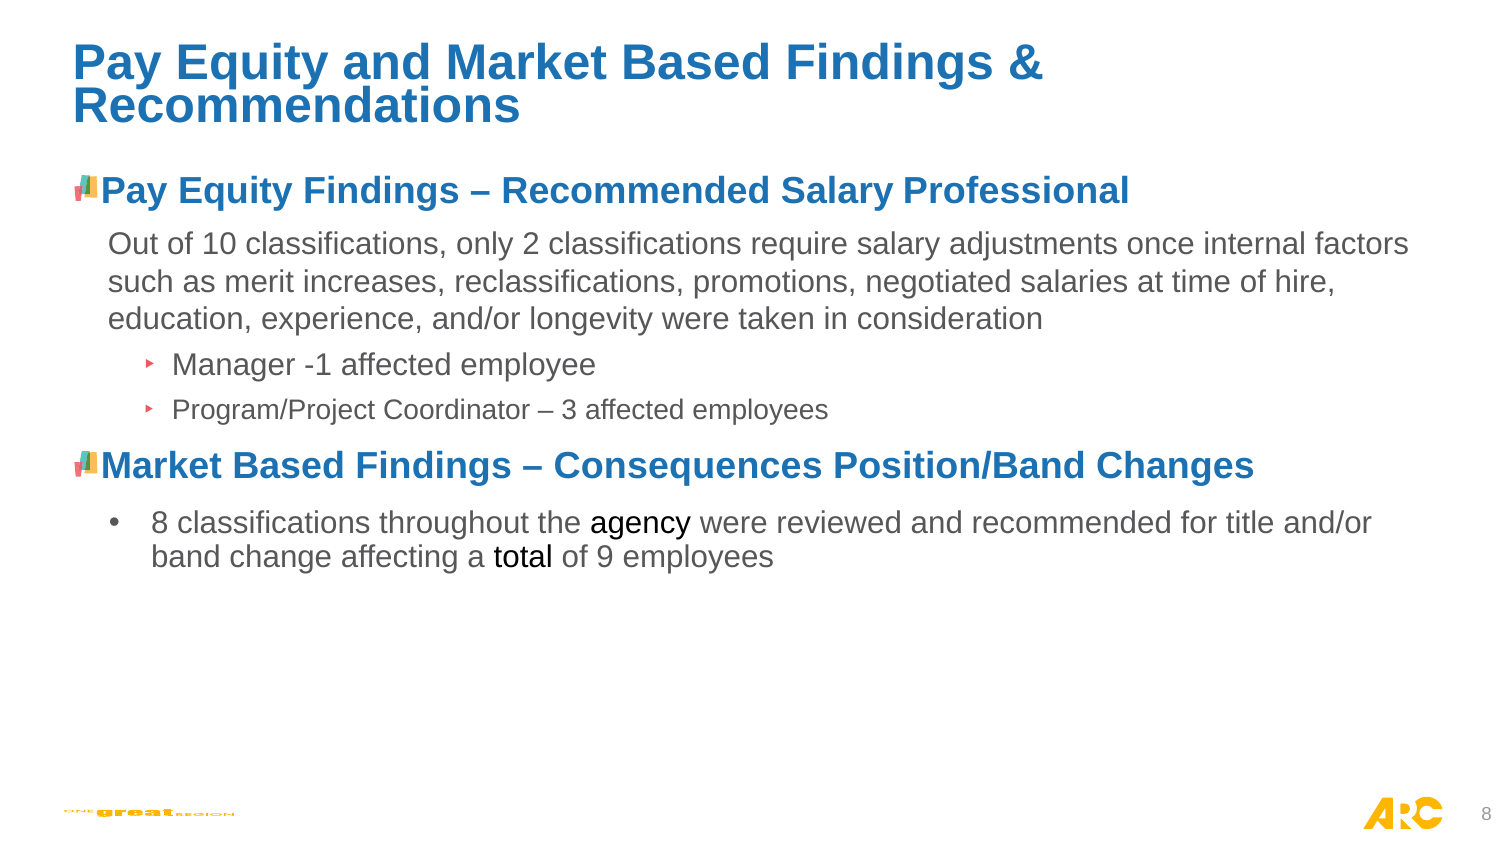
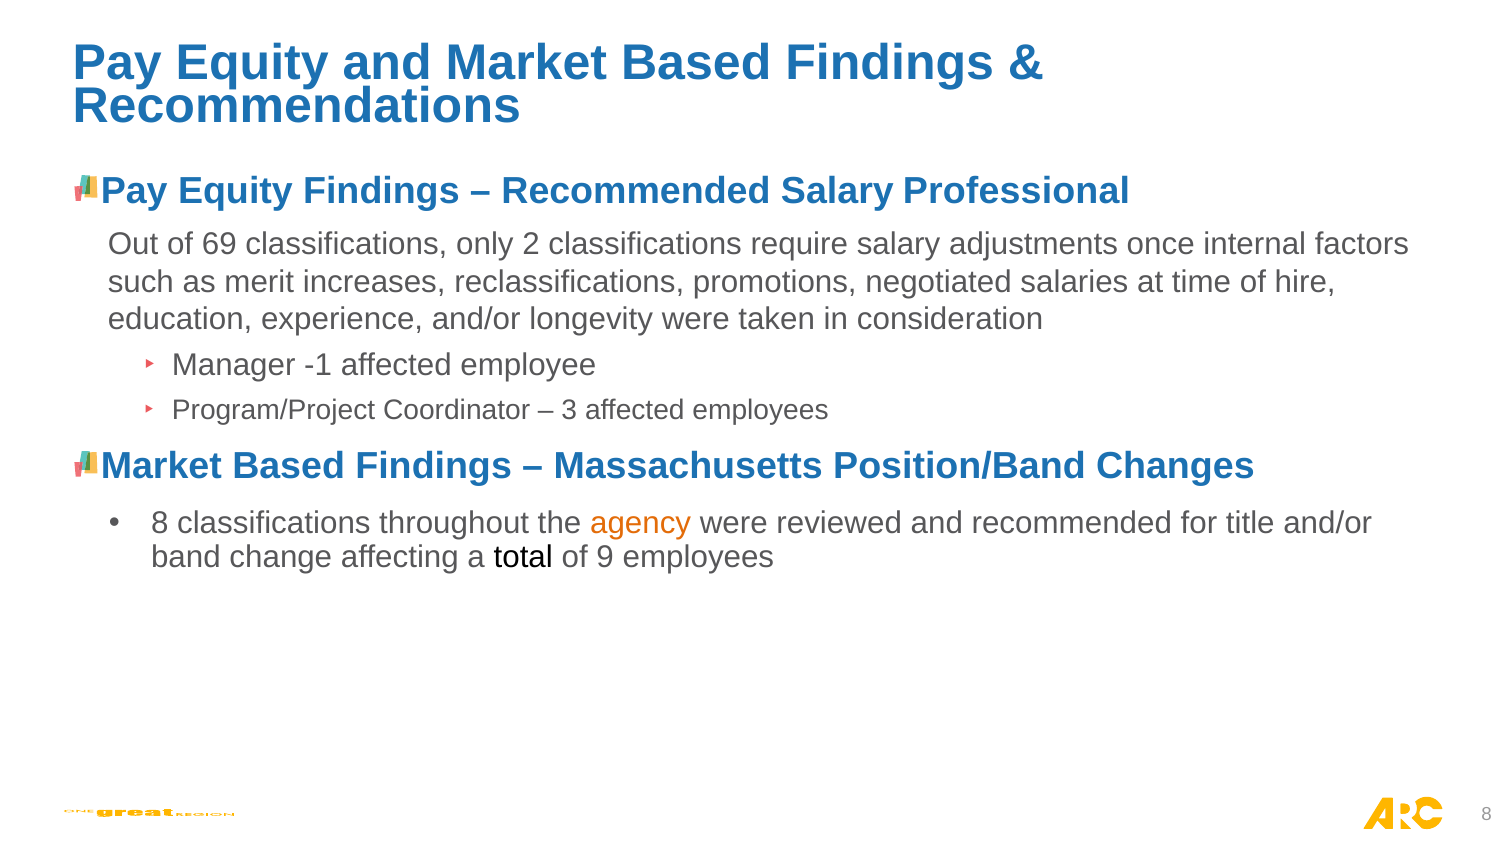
10: 10 -> 69
Consequences: Consequences -> Massachusetts
agency colour: black -> orange
